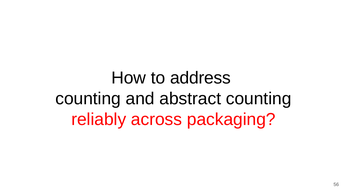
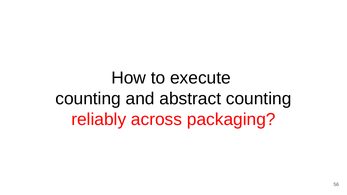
address: address -> execute
